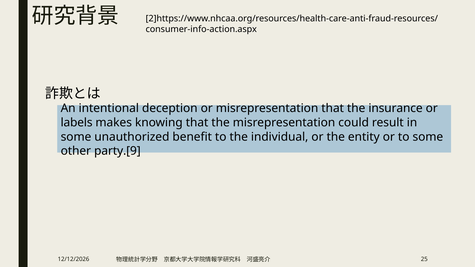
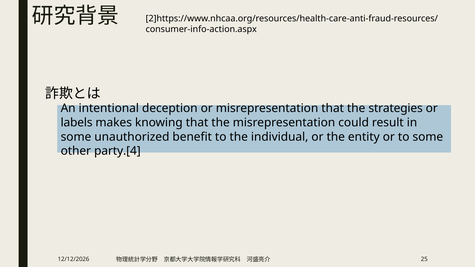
insurance: insurance -> strategies
party.[9: party.[9 -> party.[4
